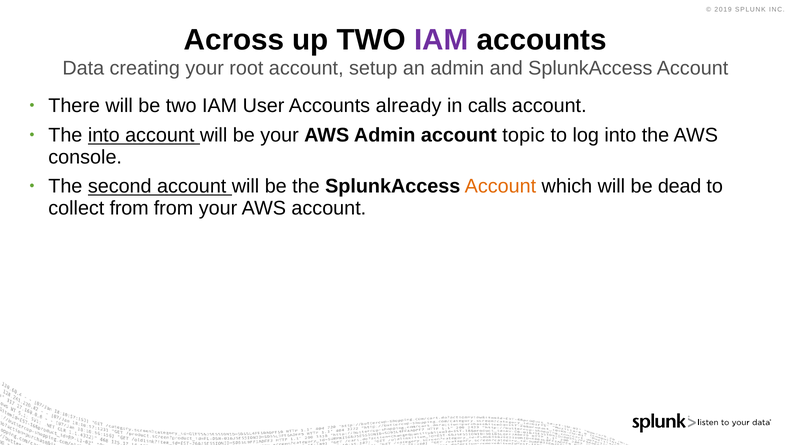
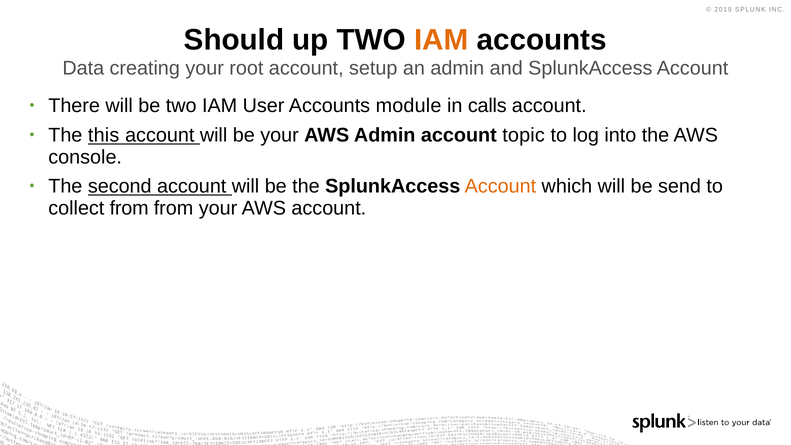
Across: Across -> Should
IAM at (441, 40) colour: purple -> orange
already: already -> module
The into: into -> this
dead: dead -> send
